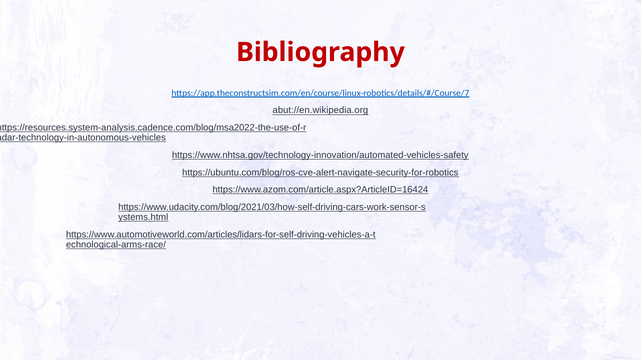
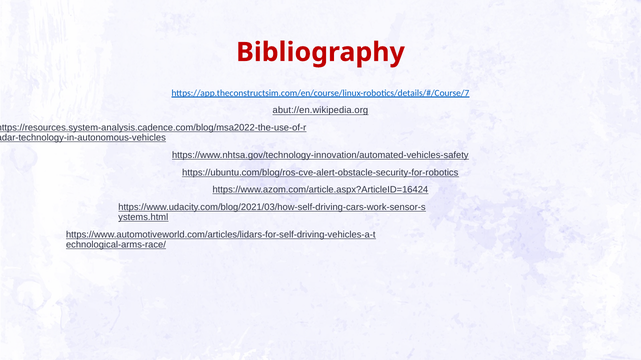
https://ubuntu.com/blog/ros-cve-alert-navigate-security-for-robotics: https://ubuntu.com/blog/ros-cve-alert-navigate-security-for-robotics -> https://ubuntu.com/blog/ros-cve-alert-obstacle-security-for-robotics
